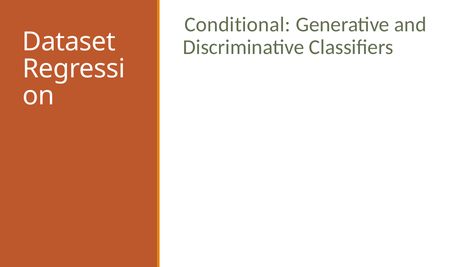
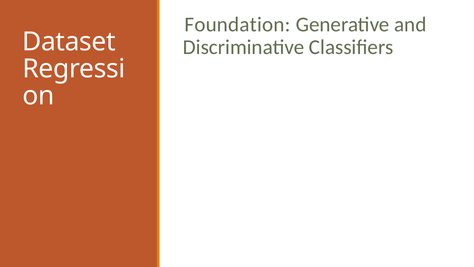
Conditional: Conditional -> Foundation
